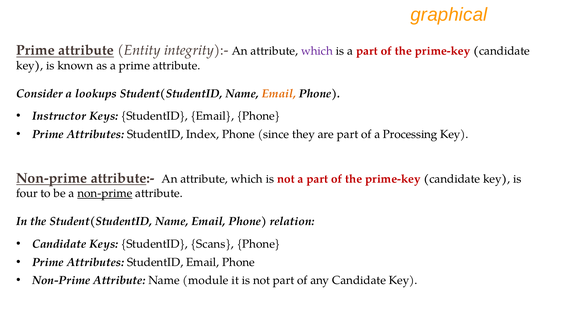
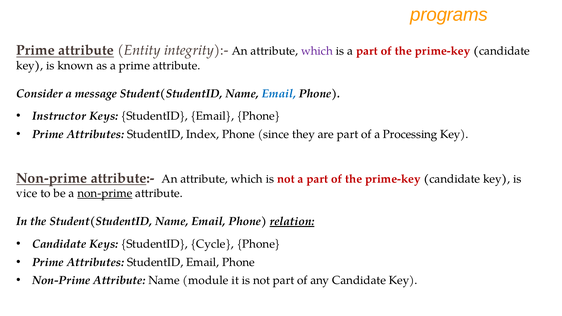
graphical: graphical -> programs
lookups: lookups -> message
Email at (279, 94) colour: orange -> blue
four: four -> vice
relation underline: none -> present
Scans: Scans -> Cycle
